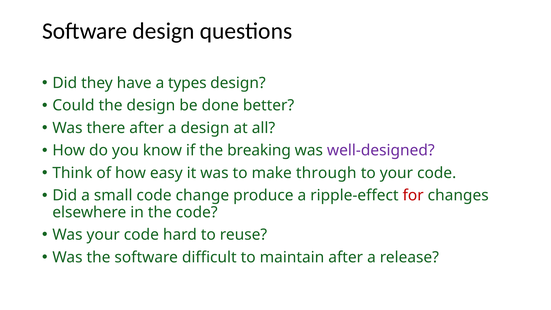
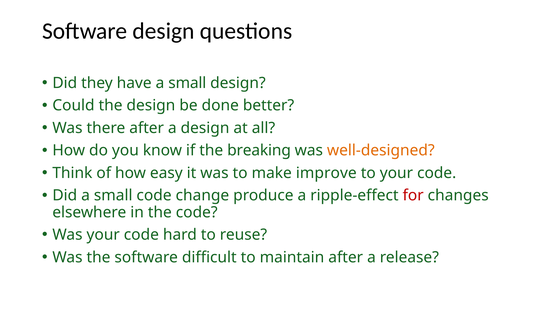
have a types: types -> small
well-designed colour: purple -> orange
through: through -> improve
